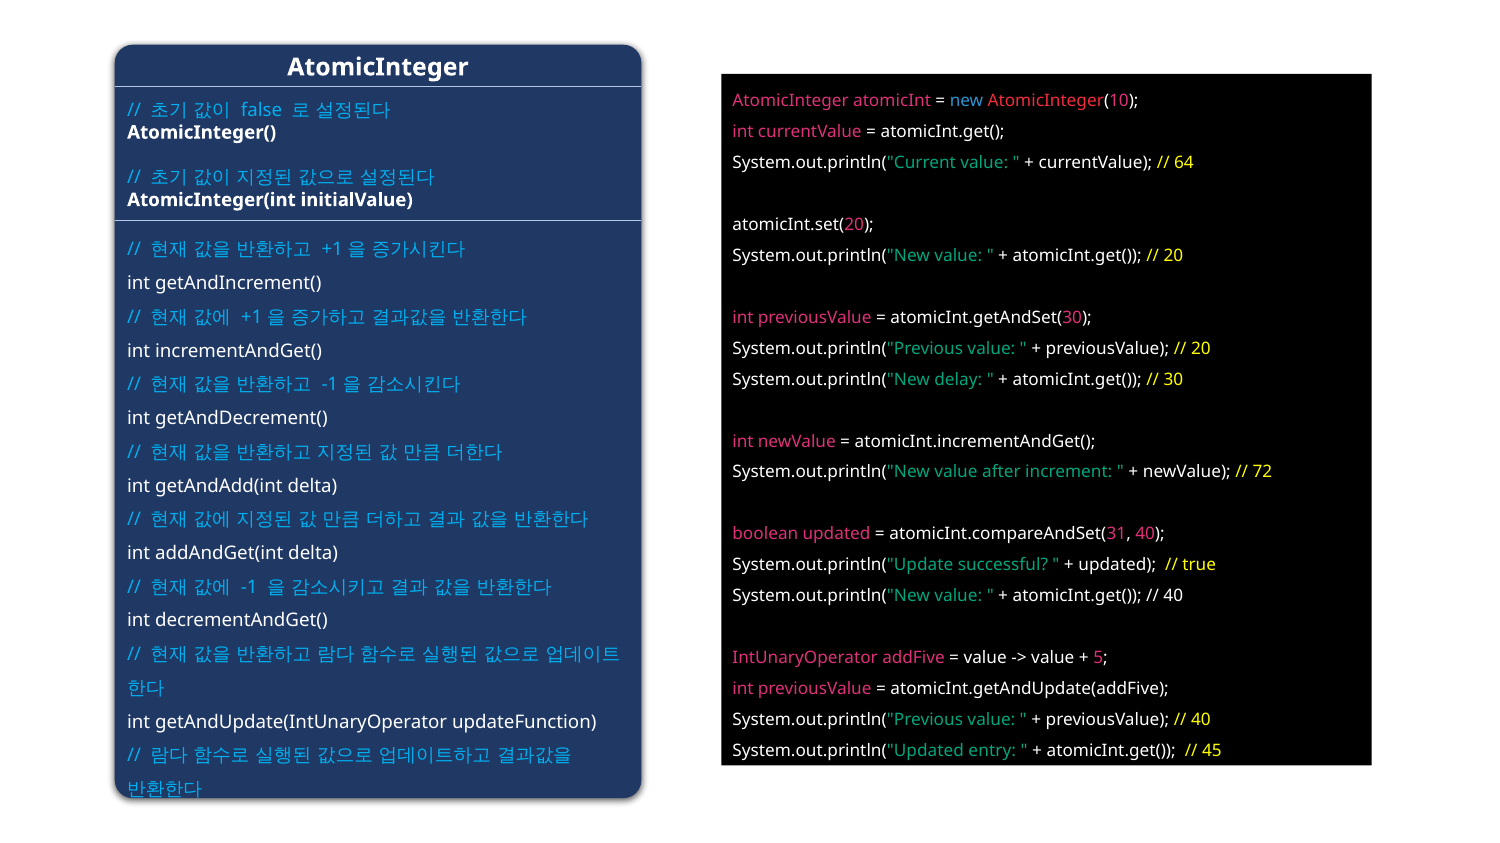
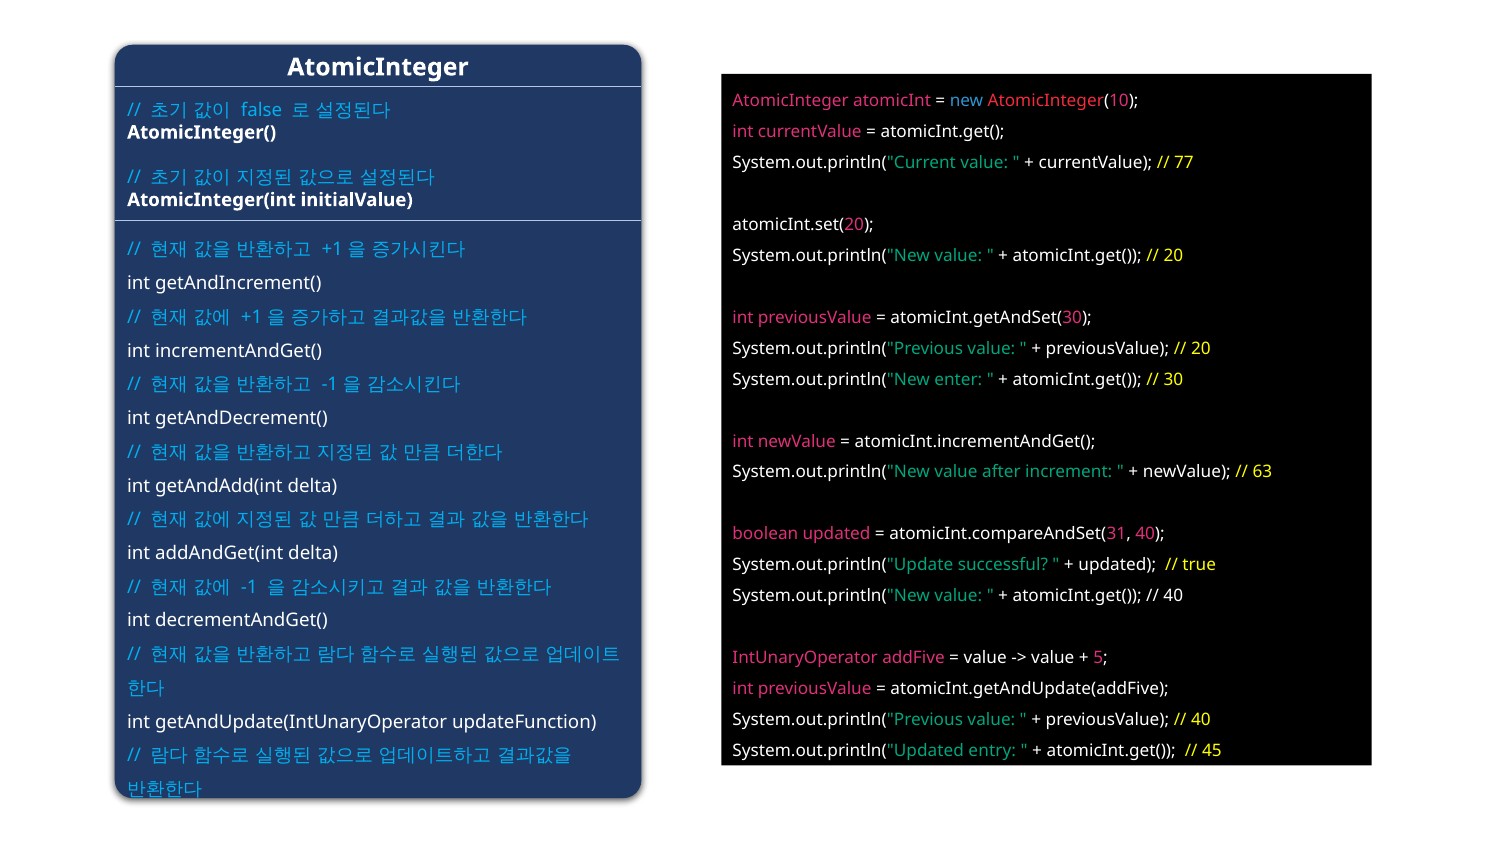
64: 64 -> 77
delay: delay -> enter
72: 72 -> 63
